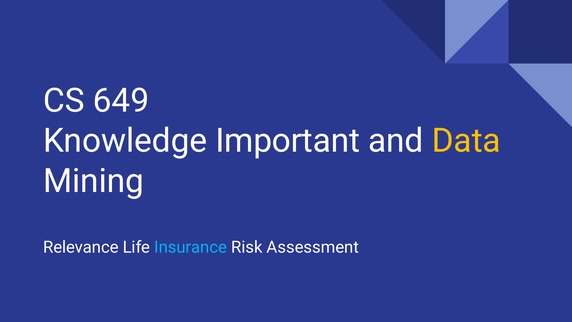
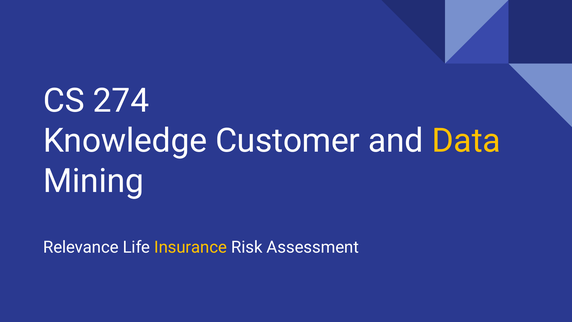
649: 649 -> 274
Important: Important -> Customer
Insurance colour: light blue -> yellow
